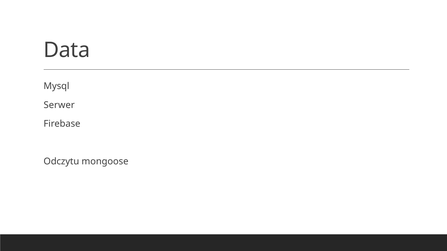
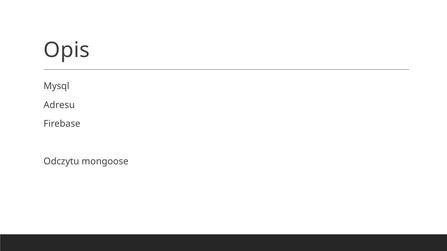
Data: Data -> Opis
Serwer: Serwer -> Adresu
